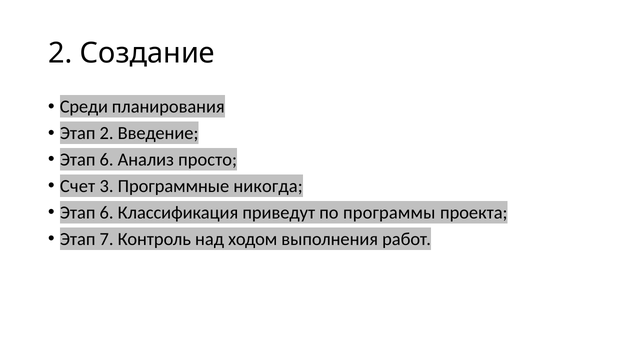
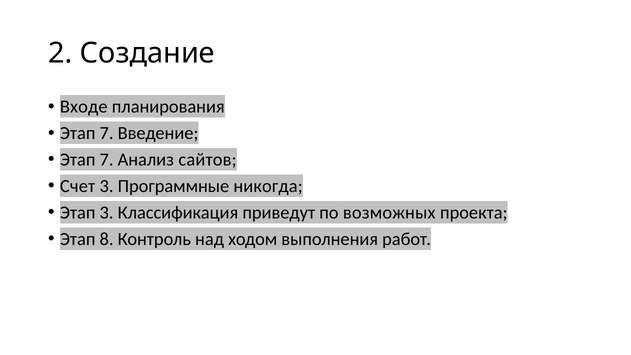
Среди: Среди -> Входе
2 at (107, 133): 2 -> 7
6 at (107, 160): 6 -> 7
просто: просто -> сайтов
6 at (107, 213): 6 -> 3
программы: программы -> возможных
7: 7 -> 8
